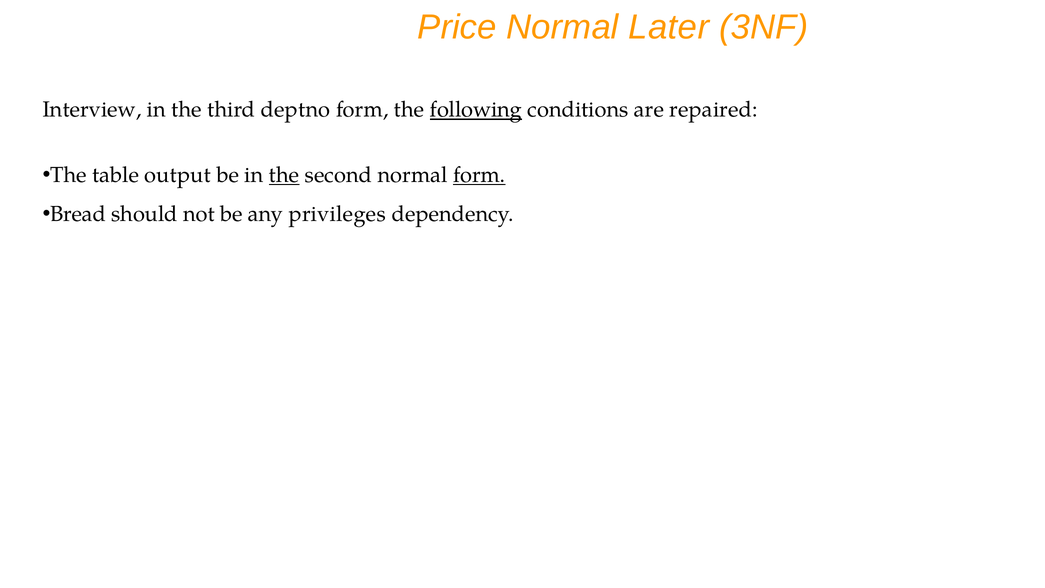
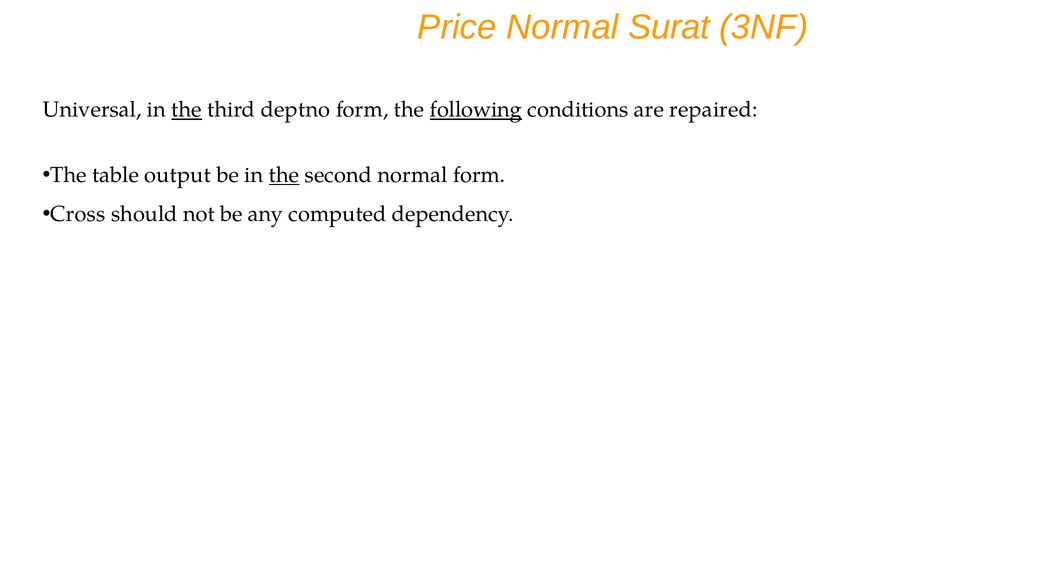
Later: Later -> Surat
Interview: Interview -> Universal
the at (187, 110) underline: none -> present
form at (479, 175) underline: present -> none
Bread: Bread -> Cross
privileges: privileges -> computed
